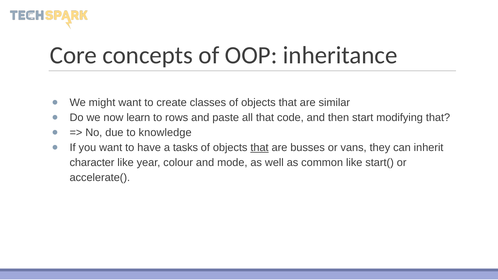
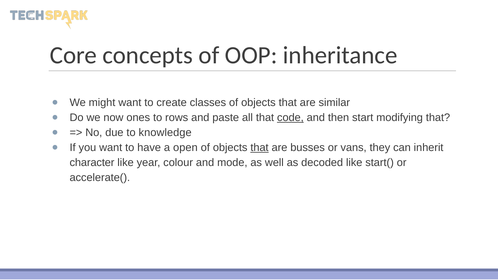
learn: learn -> ones
code underline: none -> present
tasks: tasks -> open
common: common -> decoded
